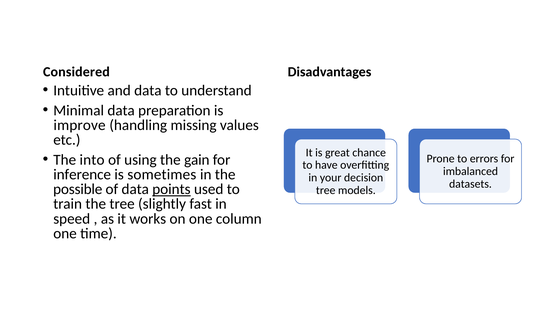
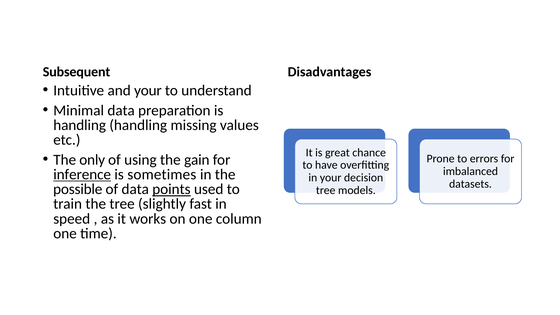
Considered: Considered -> Subsequent
and data: data -> your
improve at (80, 125): improve -> handling
into: into -> only
inference underline: none -> present
